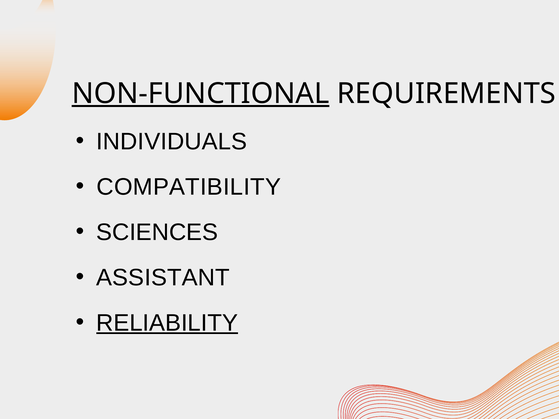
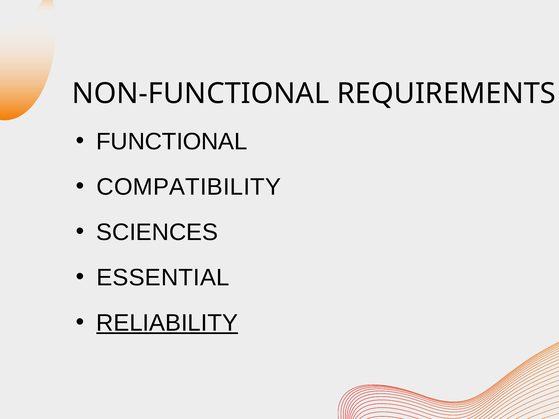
NON-FUNCTIONAL underline: present -> none
INDIVIDUALS: INDIVIDUALS -> FUNCTIONAL
ASSISTANT: ASSISTANT -> ESSENTIAL
